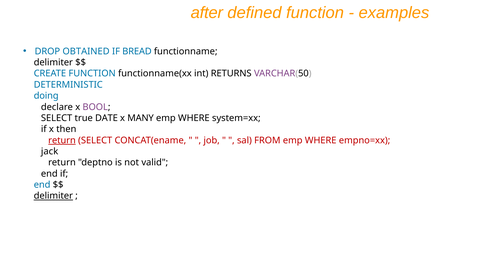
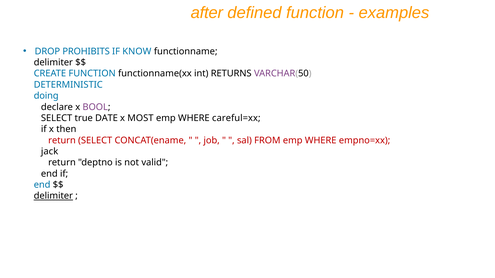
OBTAINED: OBTAINED -> PROHIBITS
BREAD: BREAD -> KNOW
MANY: MANY -> MOST
system=xx: system=xx -> careful=xx
return at (62, 141) underline: present -> none
